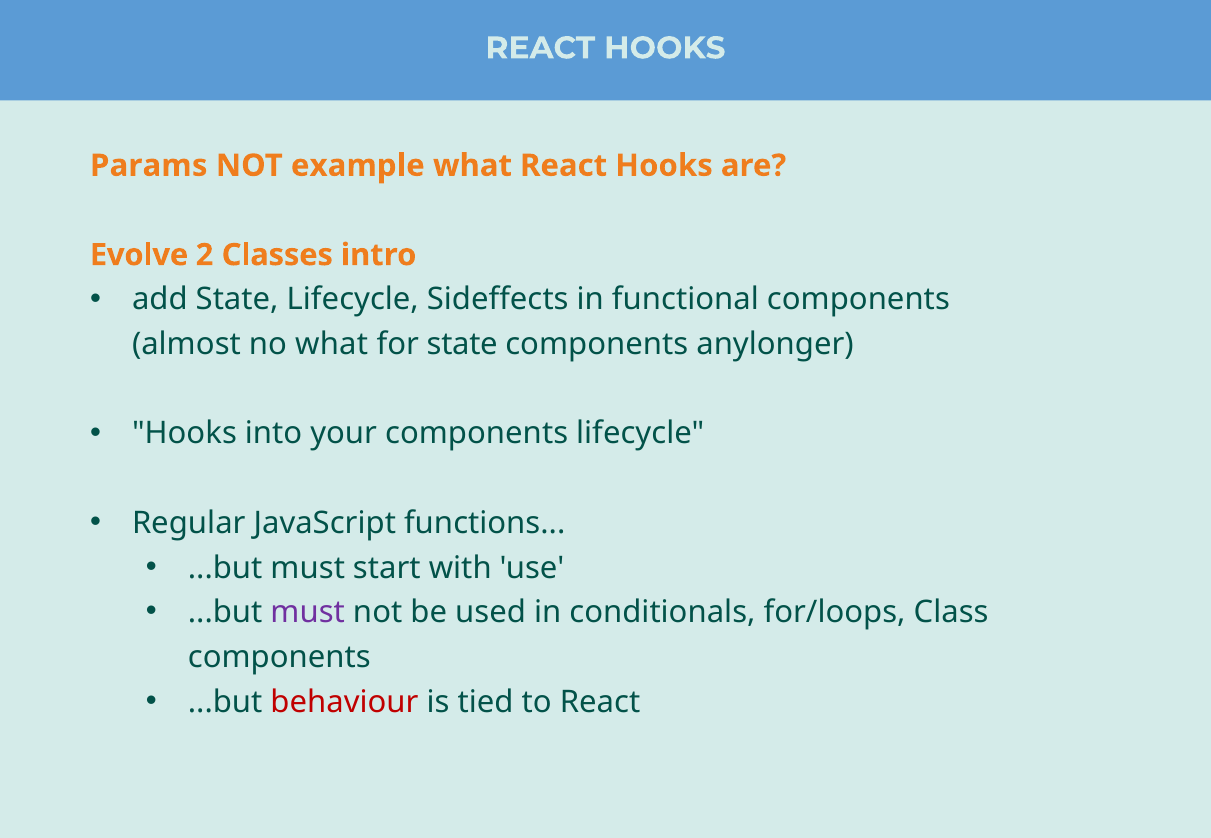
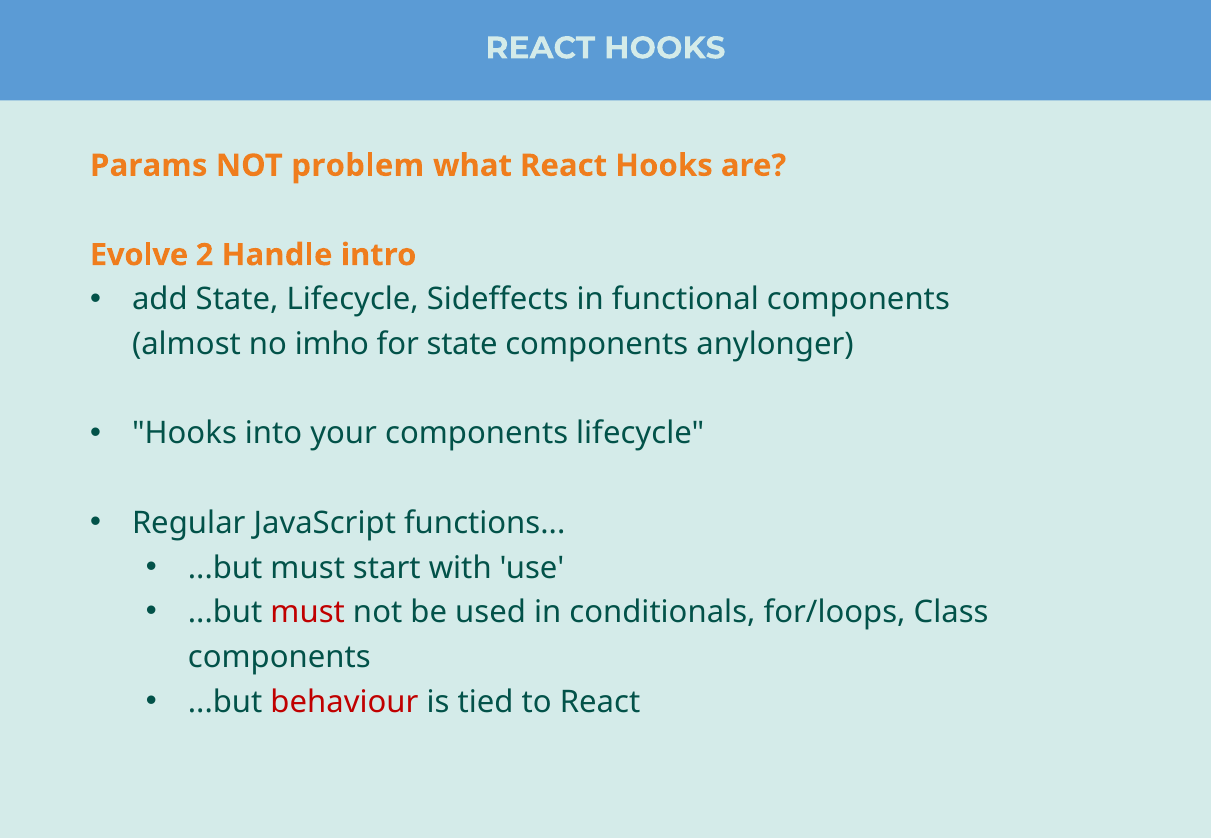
example: example -> problem
Classes: Classes -> Handle
no what: what -> imho
must at (308, 613) colour: purple -> red
